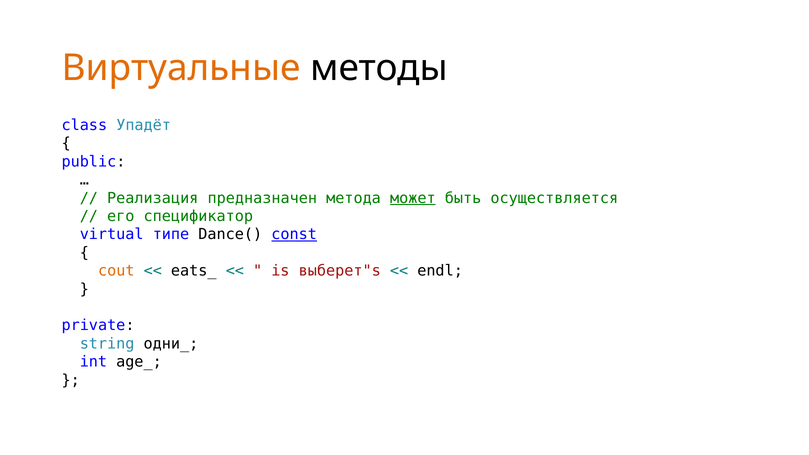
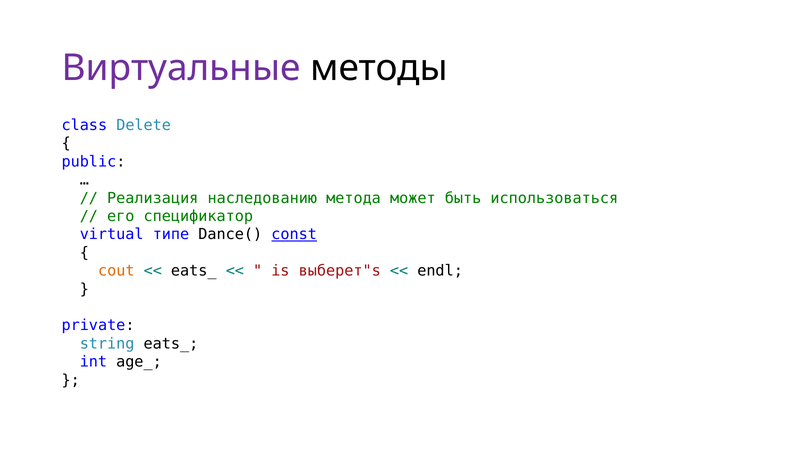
Виртуальные colour: orange -> purple
Упадёт: Упадёт -> Delete
предназначен: предназначен -> наследованию
может underline: present -> none
осуществляется: осуществляется -> использоваться
string одни_: одни_ -> eats_
